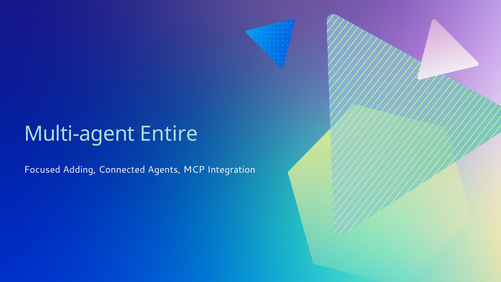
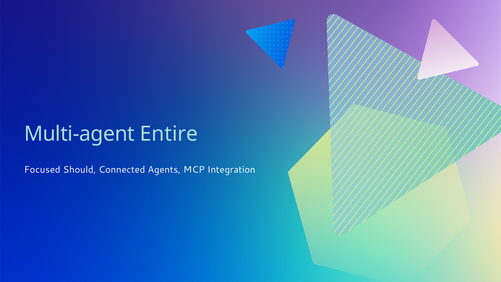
Adding: Adding -> Should
